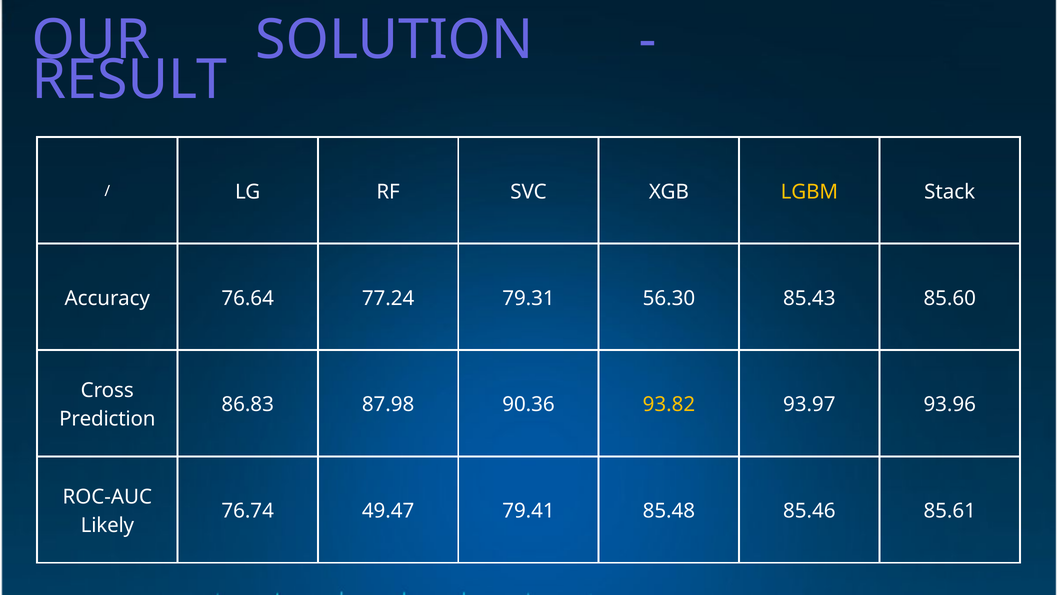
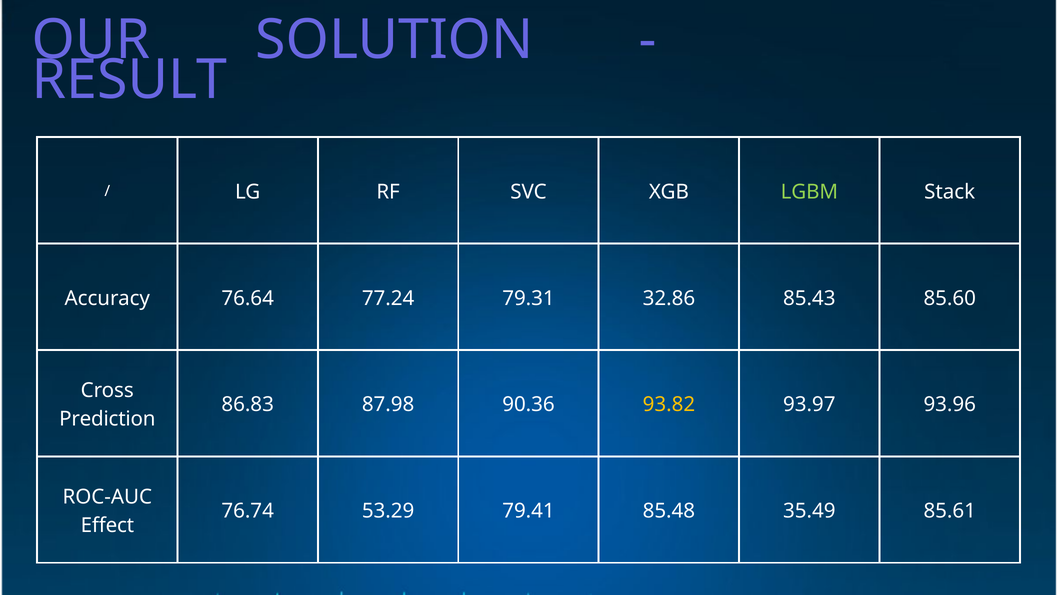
LGBM colour: yellow -> light green
56.30: 56.30 -> 32.86
49.47: 49.47 -> 53.29
85.46: 85.46 -> 35.49
Likely: Likely -> Effect
